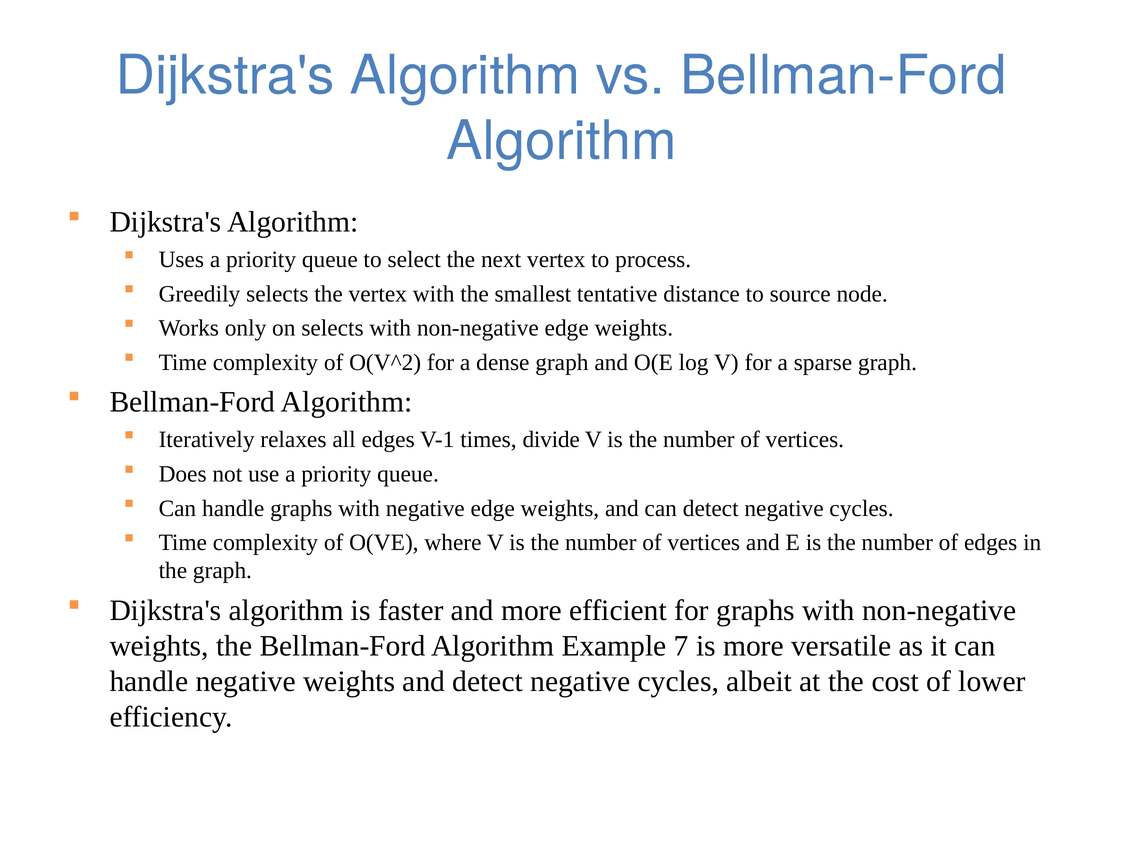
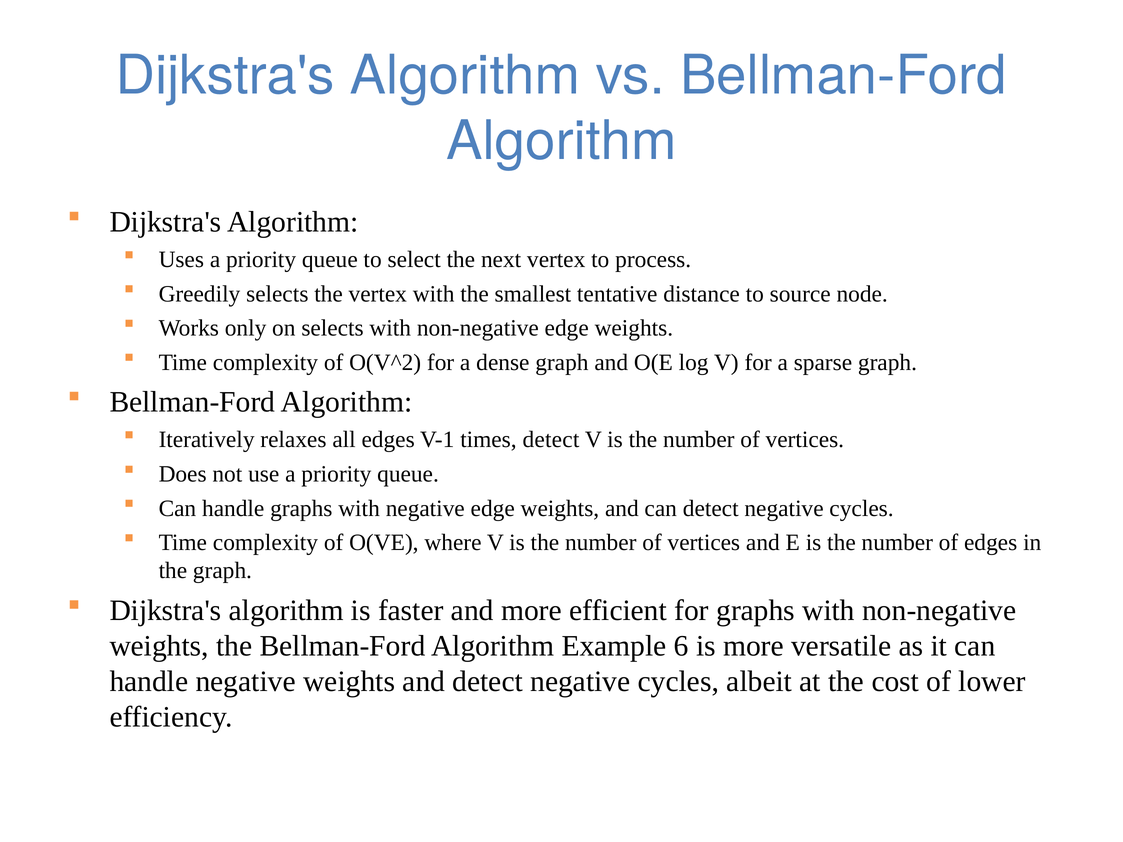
times divide: divide -> detect
7: 7 -> 6
